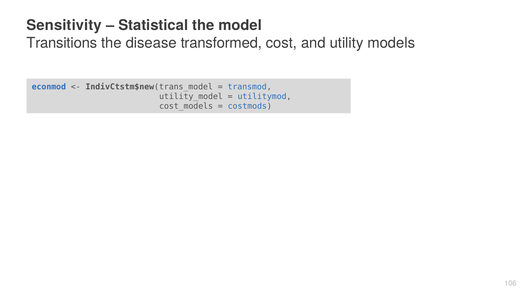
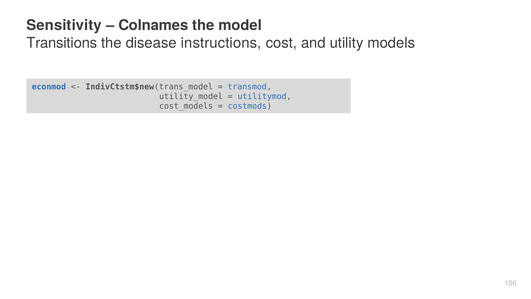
Statistical: Statistical -> Colnames
transformed: transformed -> instructions
